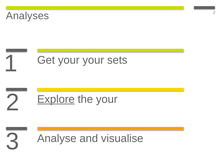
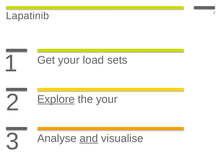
Analyses: Analyses -> Lapatinib
your your: your -> load
and underline: none -> present
